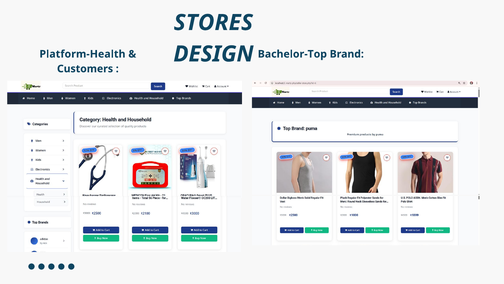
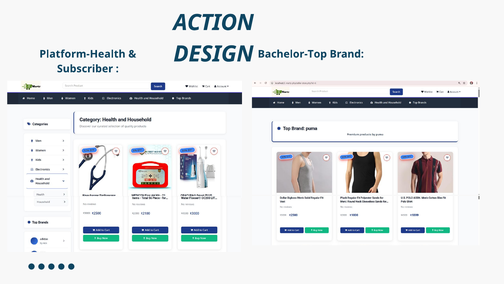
STORES: STORES -> ACTION
Customers: Customers -> Subscriber
